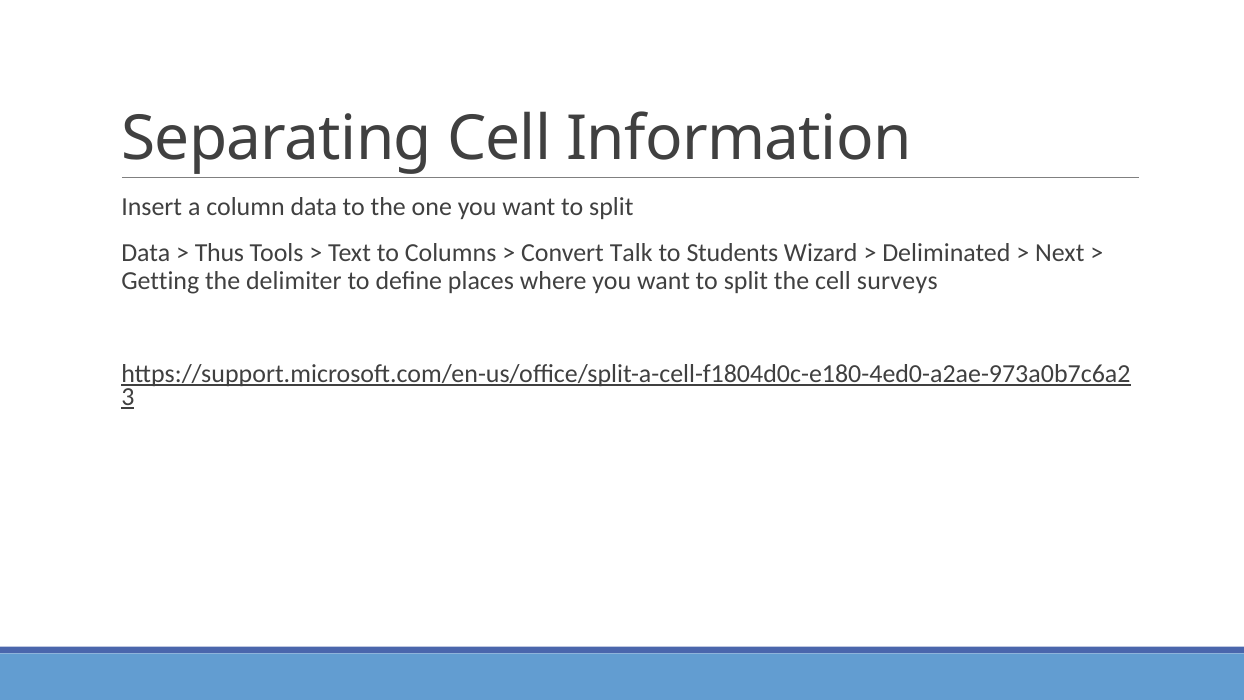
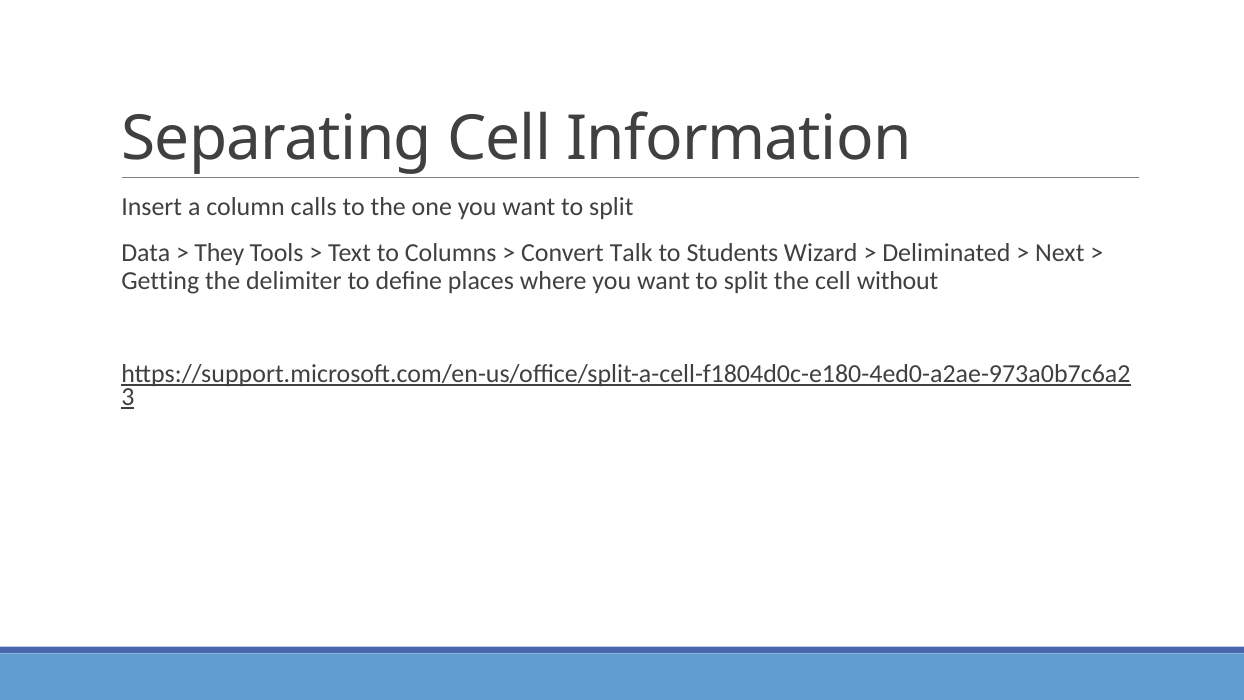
column data: data -> calls
Thus: Thus -> They
surveys: surveys -> without
